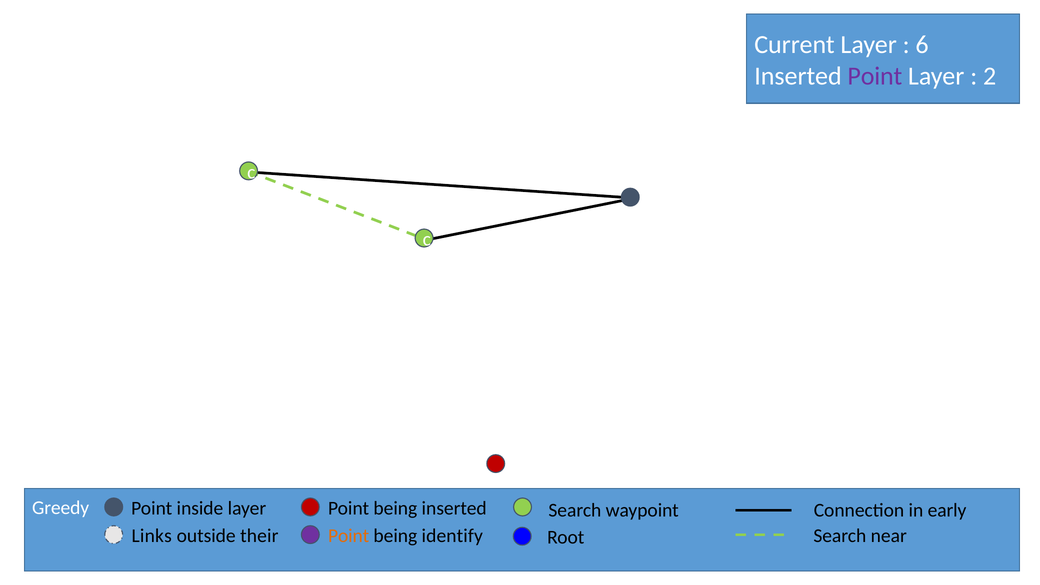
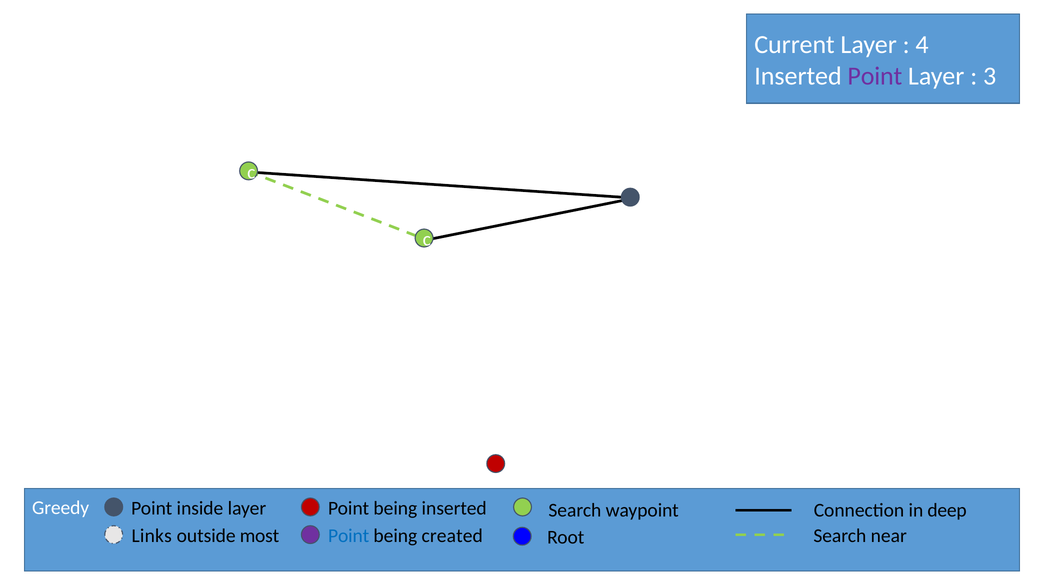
6: 6 -> 4
2: 2 -> 3
early: early -> deep
their: their -> most
Point at (349, 536) colour: orange -> blue
identify: identify -> created
